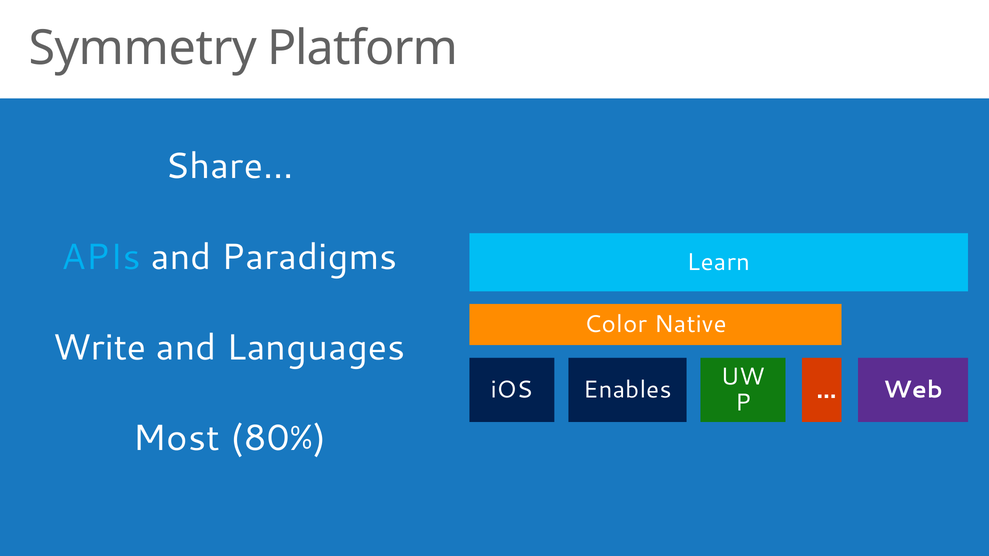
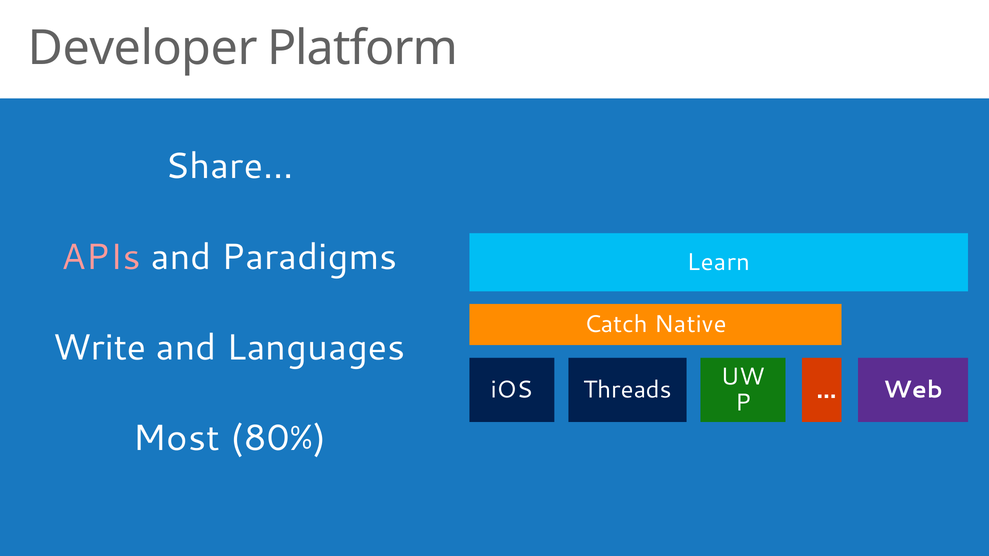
Symmetry: Symmetry -> Developer
APIs colour: light blue -> pink
Color: Color -> Catch
Enables: Enables -> Threads
